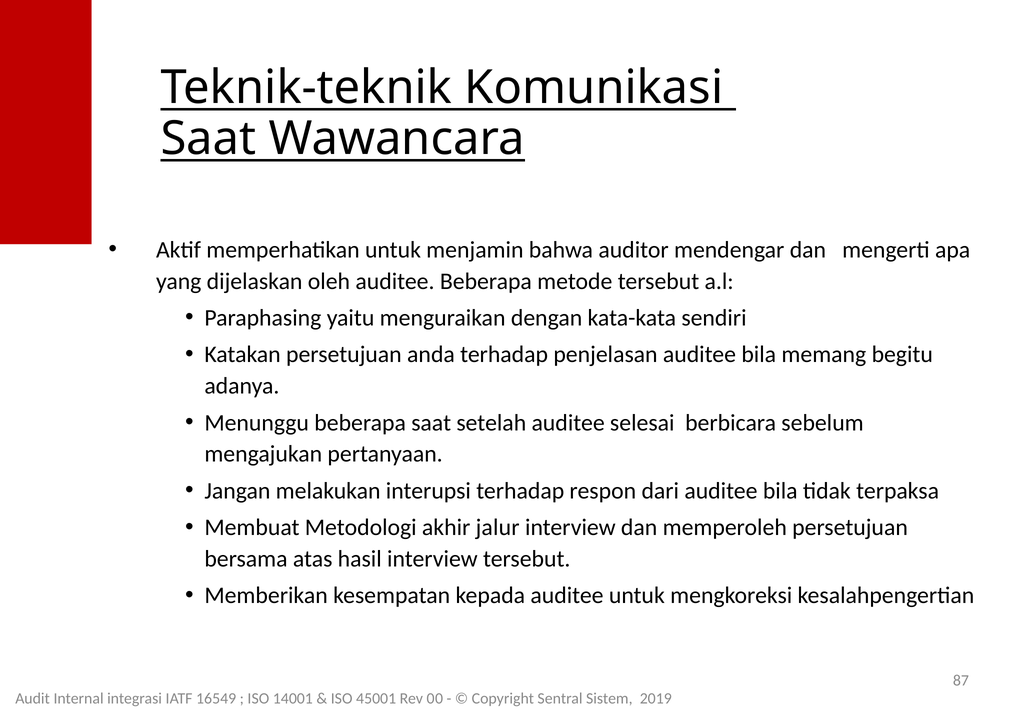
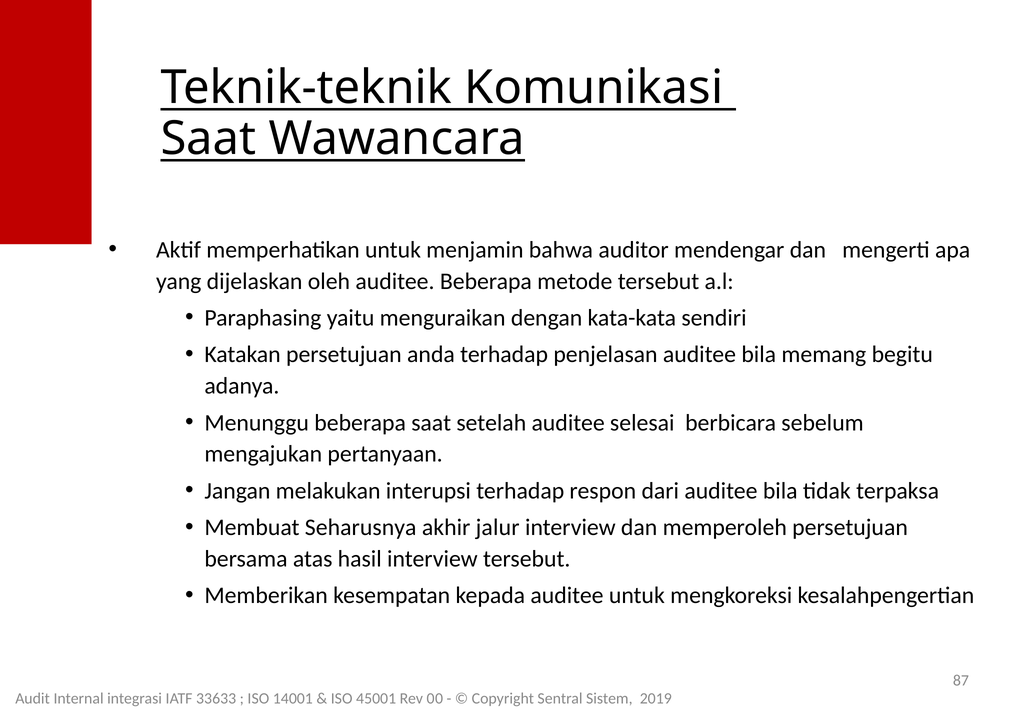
Metodologi: Metodologi -> Seharusnya
16549: 16549 -> 33633
